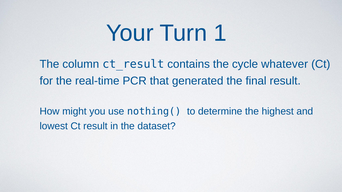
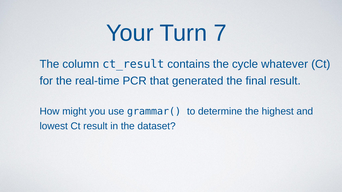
1: 1 -> 7
nothing(: nothing( -> grammar(
